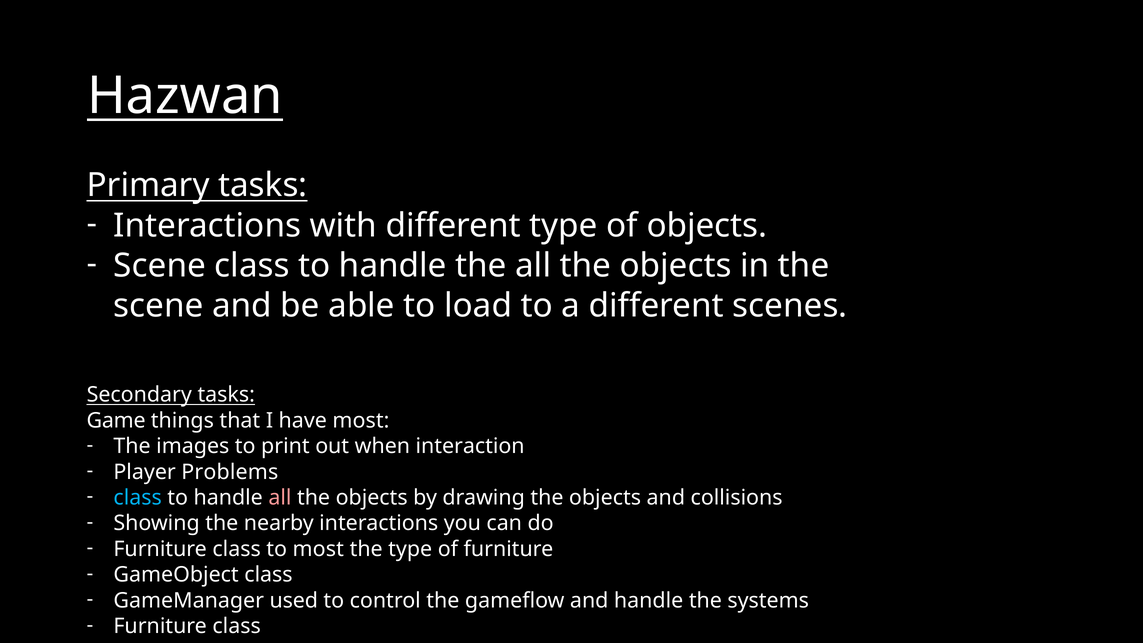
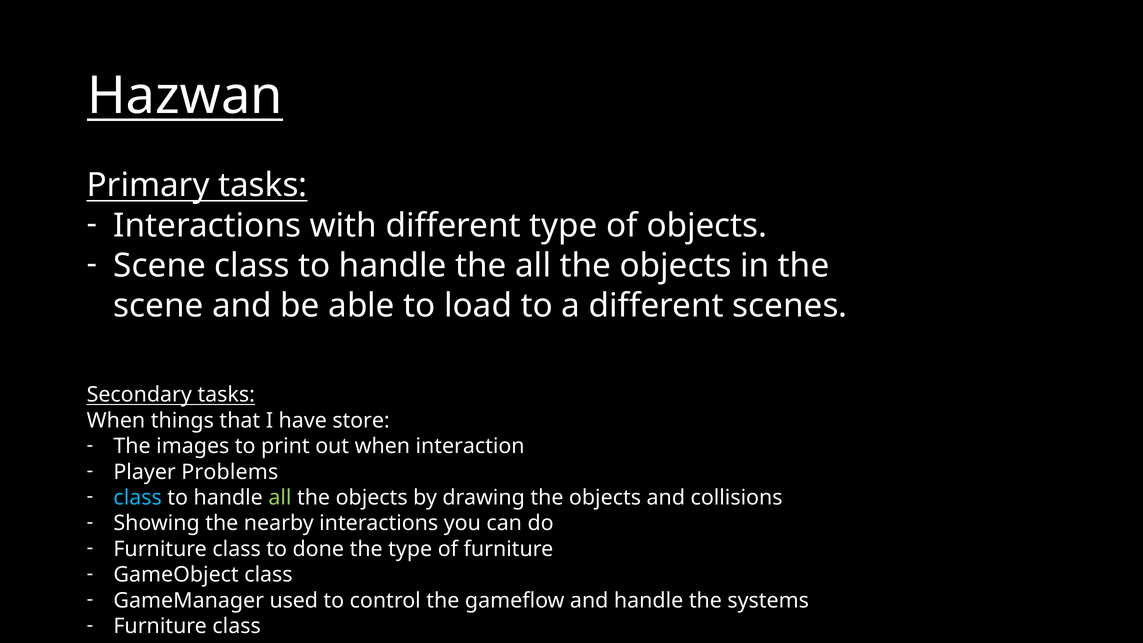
Game at (116, 420): Game -> When
have most: most -> store
all at (280, 498) colour: pink -> light green
to most: most -> done
